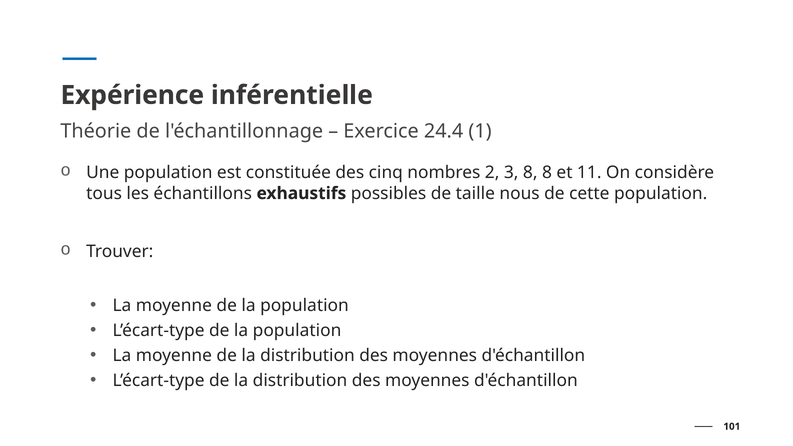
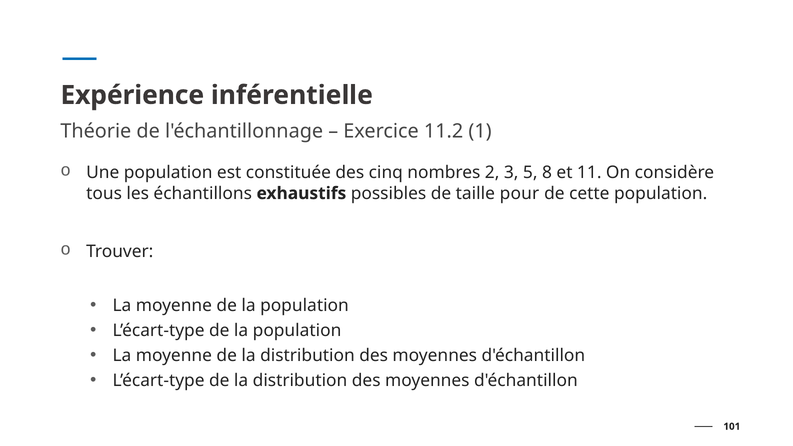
24.4: 24.4 -> 11.2
3 8: 8 -> 5
nous: nous -> pour
